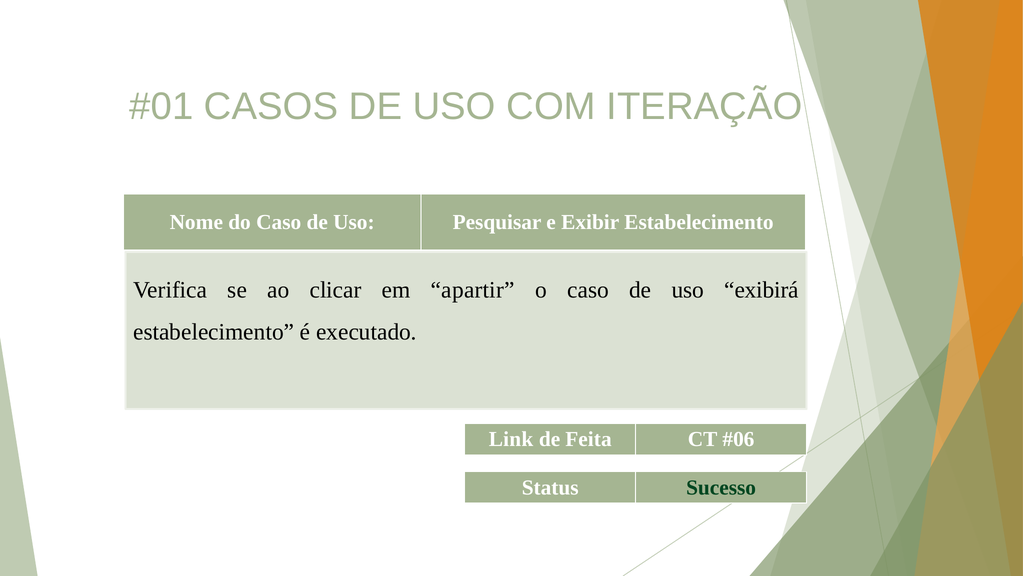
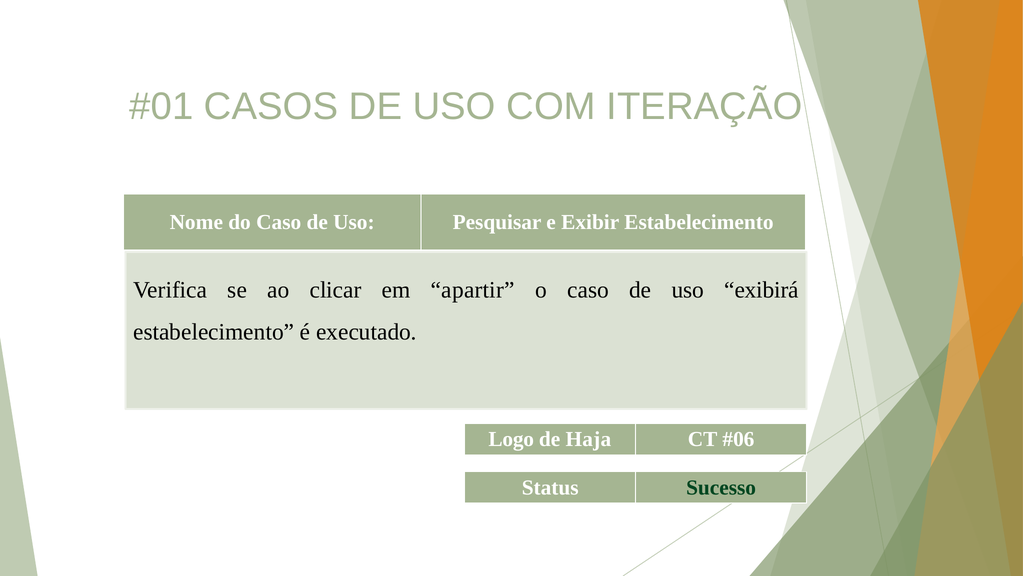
Link: Link -> Logo
Feita: Feita -> Haja
